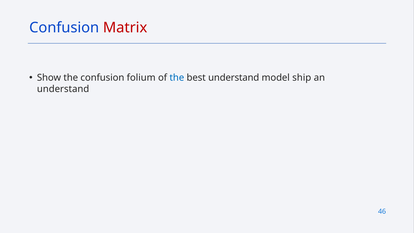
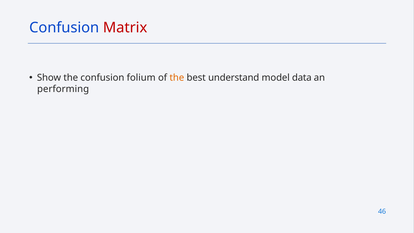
the at (177, 78) colour: blue -> orange
ship: ship -> data
understand at (63, 89): understand -> performing
